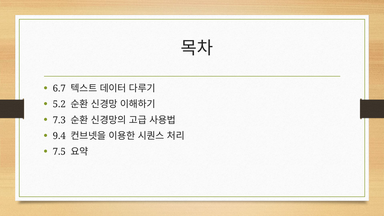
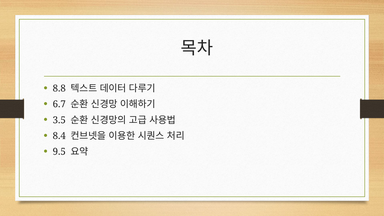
6.7: 6.7 -> 8.8
5.2: 5.2 -> 6.7
7.3: 7.3 -> 3.5
9.4: 9.4 -> 8.4
7.5: 7.5 -> 9.5
